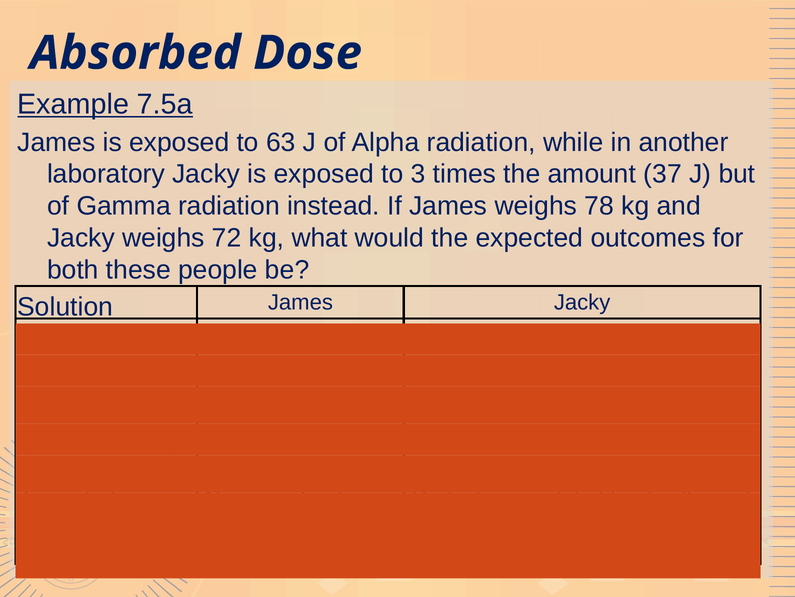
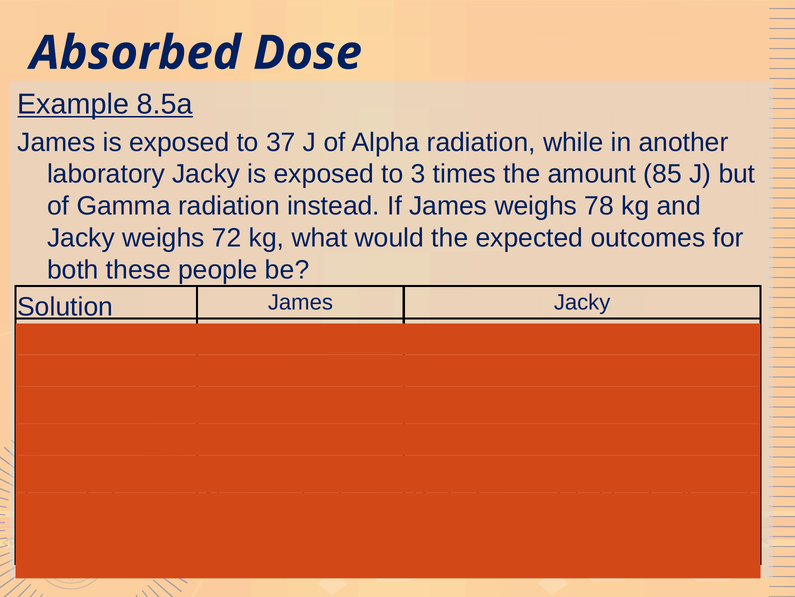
7.5a: 7.5a -> 8.5a
63: 63 -> 37
37: 37 -> 85
